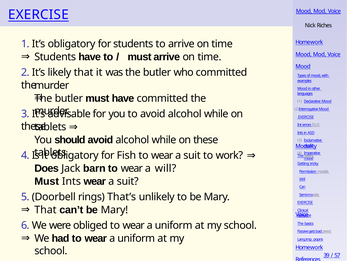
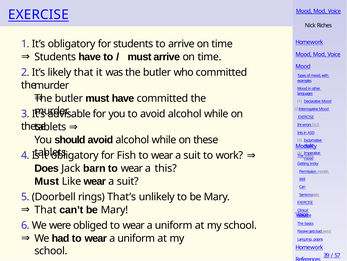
a will: will -> this
Must Ints: Ints -> Like
